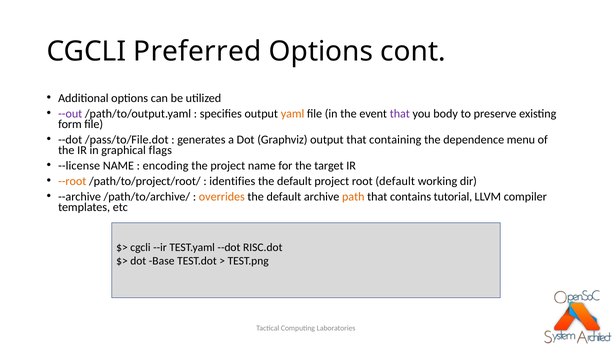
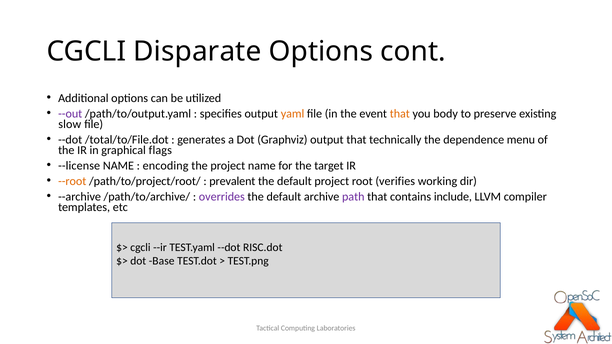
Preferred: Preferred -> Disparate
that at (400, 114) colour: purple -> orange
form: form -> slow
/pass/to/File.dot: /pass/to/File.dot -> /total/to/File.dot
containing: containing -> technically
identifies: identifies -> prevalent
root default: default -> verifies
overrides colour: orange -> purple
path colour: orange -> purple
tutorial: tutorial -> include
